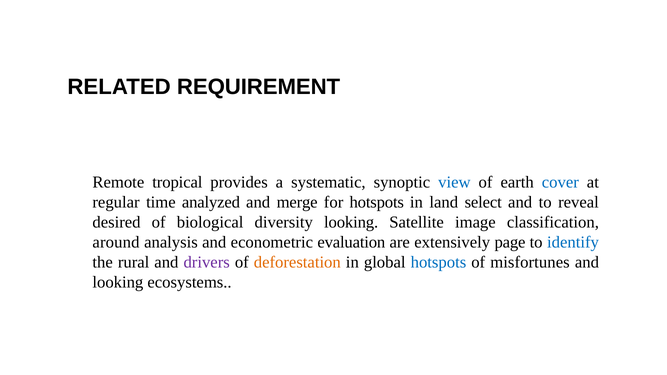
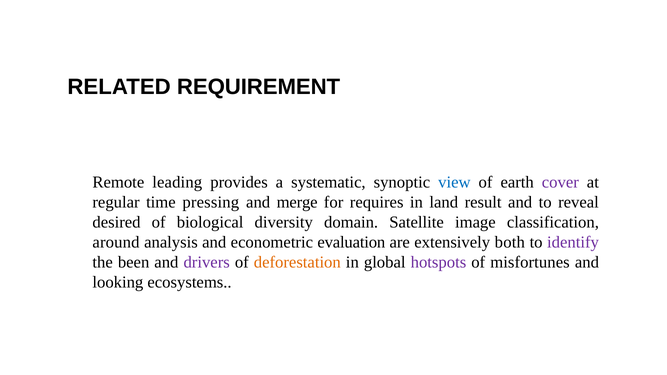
tropical: tropical -> leading
cover colour: blue -> purple
analyzed: analyzed -> pressing
for hotspots: hotspots -> requires
select: select -> result
diversity looking: looking -> domain
page: page -> both
identify colour: blue -> purple
rural: rural -> been
hotspots at (438, 263) colour: blue -> purple
